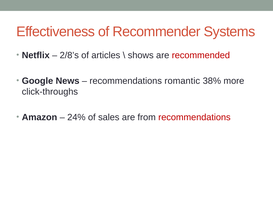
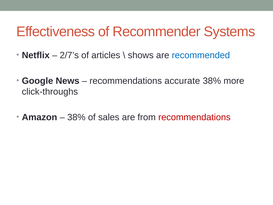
2/8’s: 2/8’s -> 2/7’s
recommended colour: red -> blue
romantic: romantic -> accurate
24% at (76, 117): 24% -> 38%
